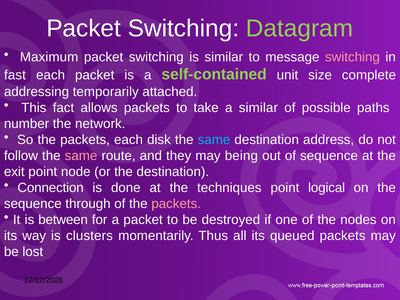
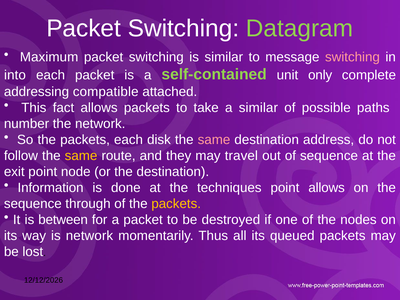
fast: fast -> into
size: size -> only
temporarily: temporarily -> compatible
same at (214, 140) colour: light blue -> pink
same at (81, 156) colour: pink -> yellow
being: being -> travel
Connection: Connection -> Information
point logical: logical -> allows
packets at (176, 204) colour: pink -> yellow
is clusters: clusters -> network
